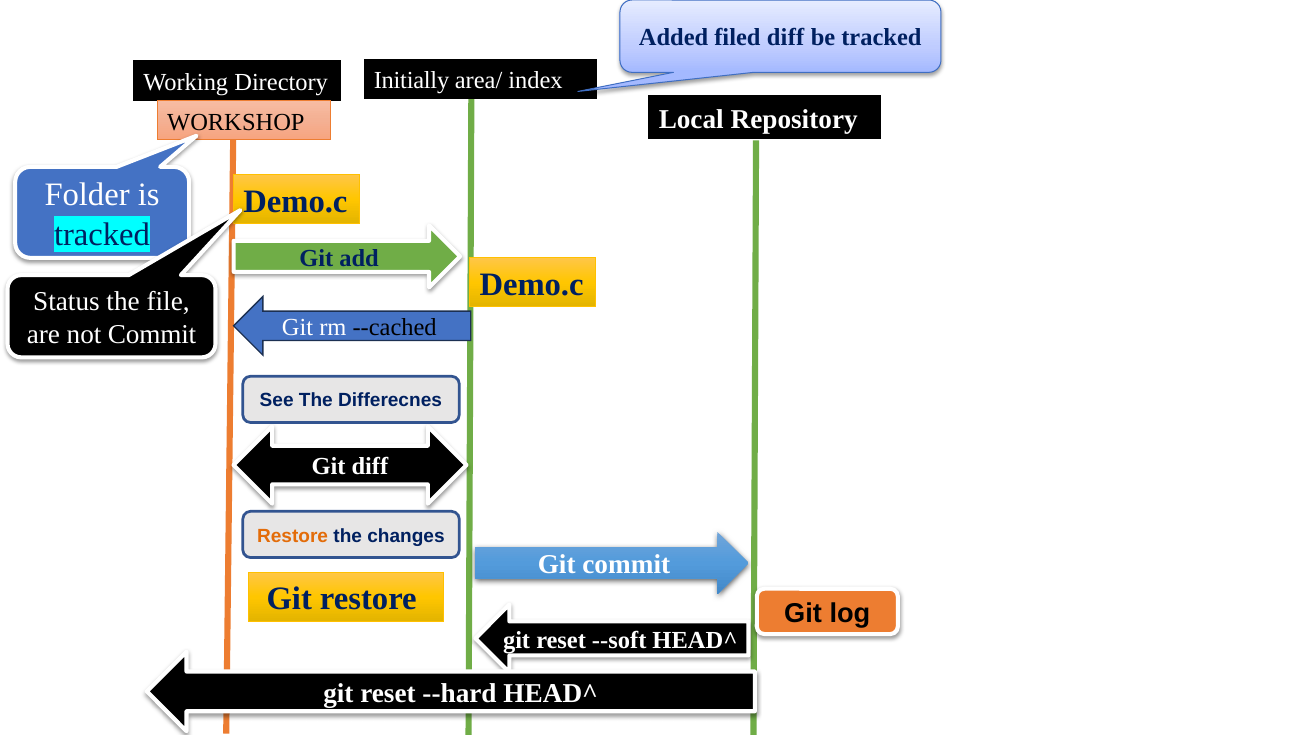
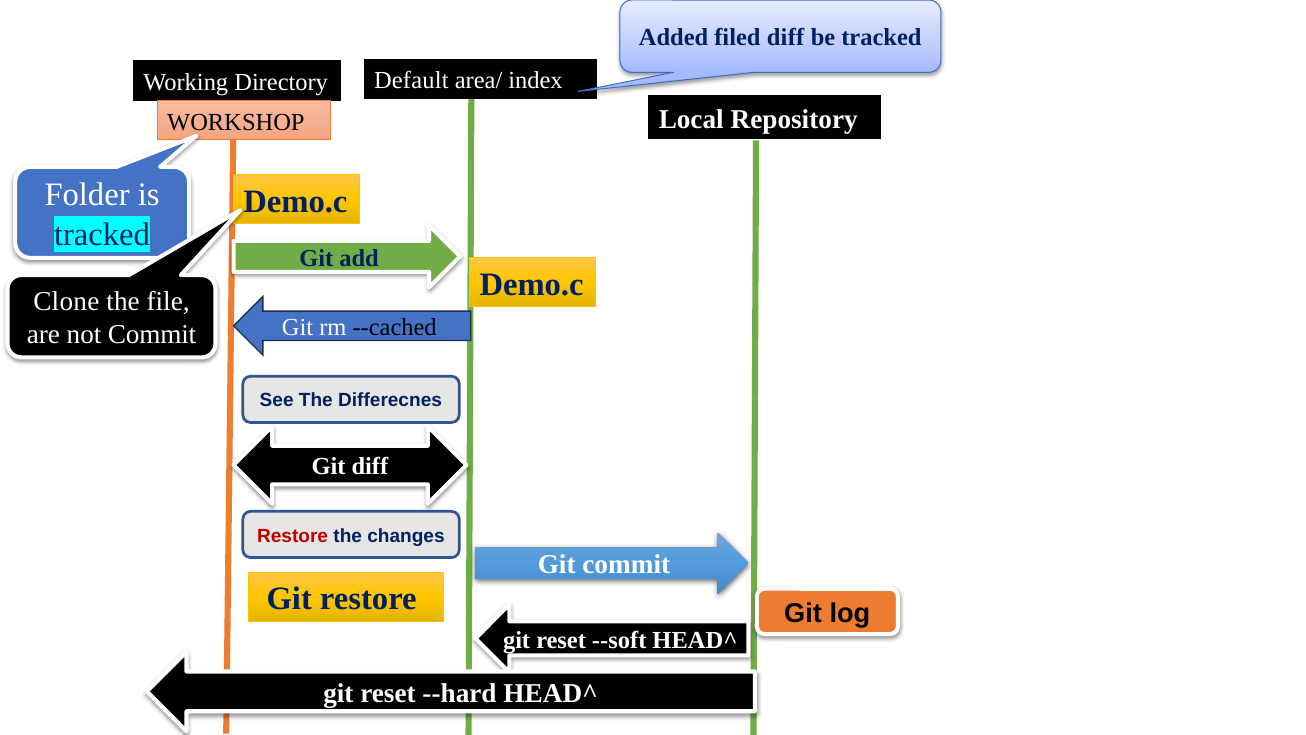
Initially: Initially -> Default
Status: Status -> Clone
Restore at (293, 535) colour: orange -> red
